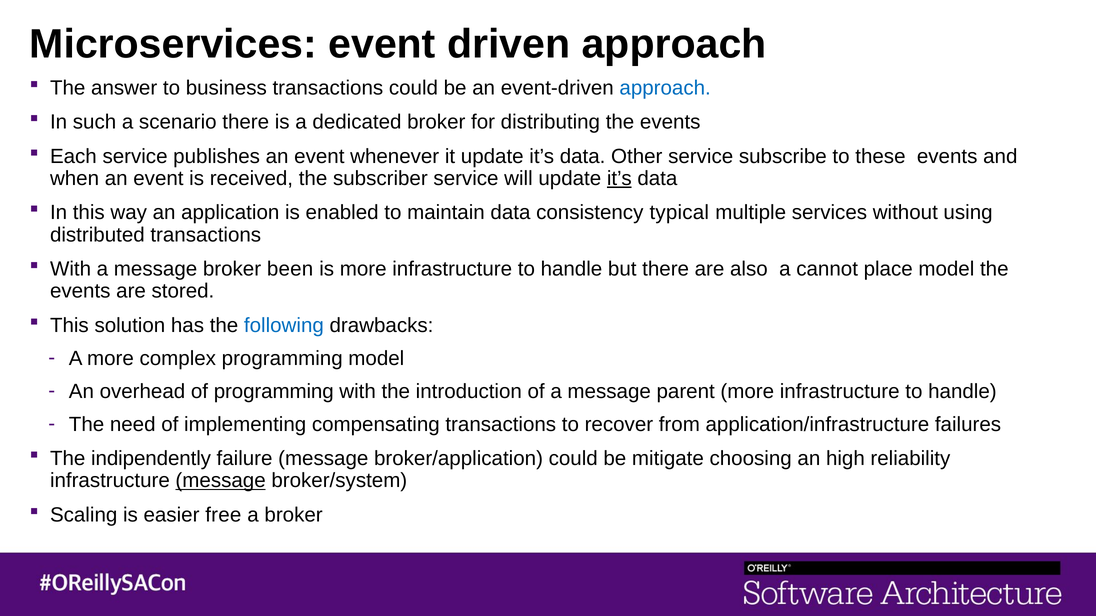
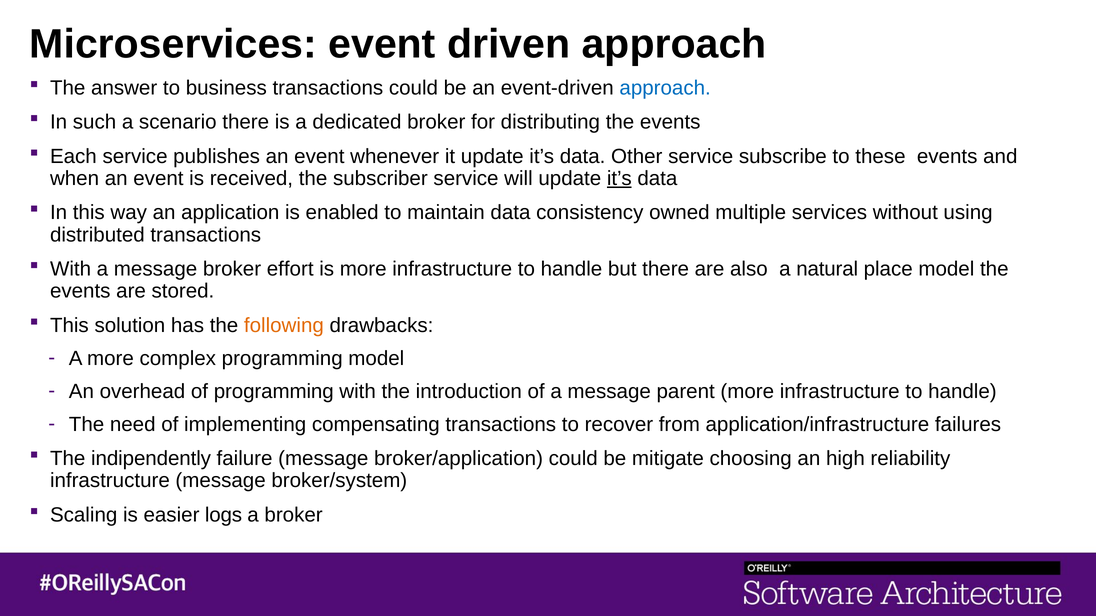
typical: typical -> owned
been: been -> effort
cannot: cannot -> natural
following colour: blue -> orange
message at (221, 481) underline: present -> none
free: free -> logs
